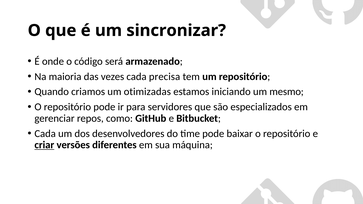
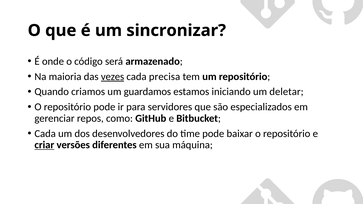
vezes underline: none -> present
otimizadas: otimizadas -> guardamos
mesmo: mesmo -> deletar
